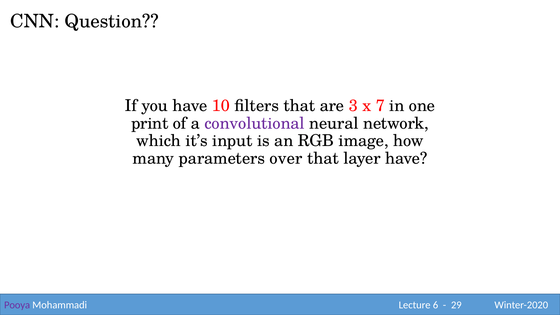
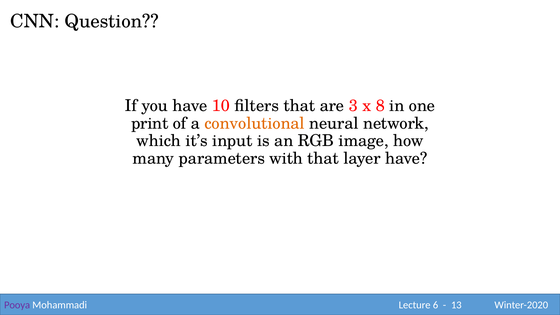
7: 7 -> 8
convolutional colour: purple -> orange
over: over -> with
29: 29 -> 13
